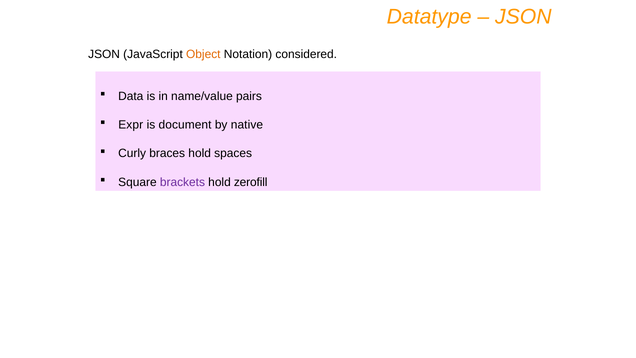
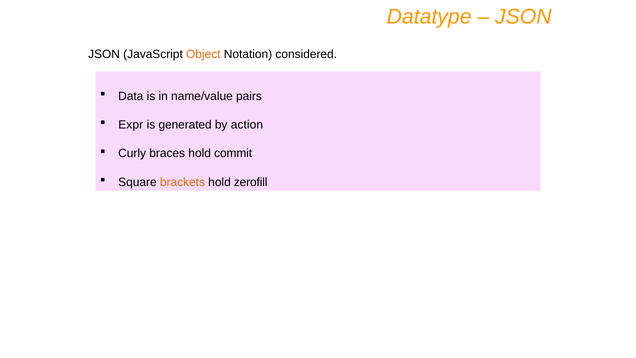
document: document -> generated
native: native -> action
spaces: spaces -> commit
brackets colour: purple -> orange
